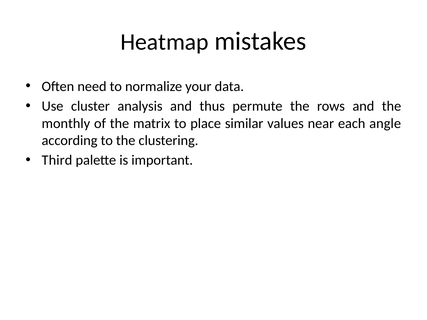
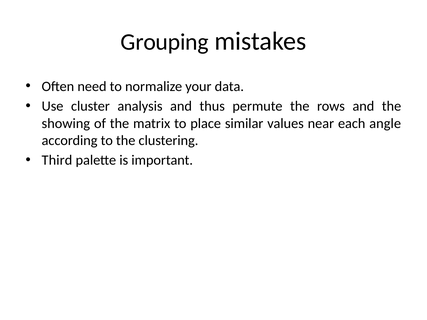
Heatmap: Heatmap -> Grouping
monthly: monthly -> showing
